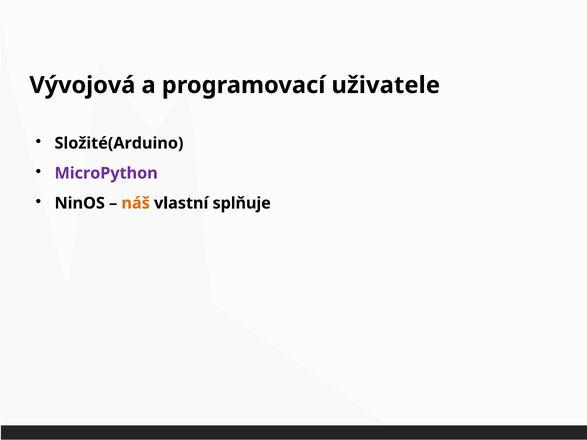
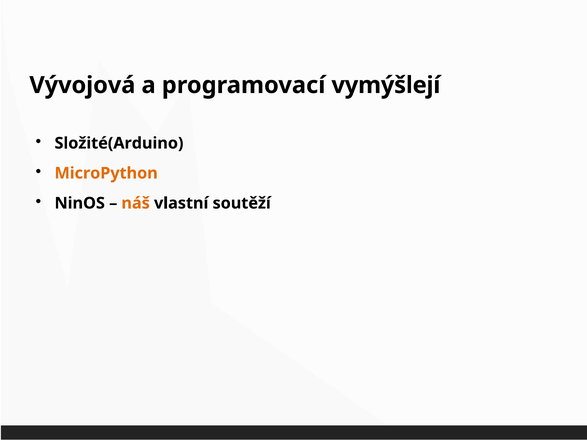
uživatele: uživatele -> vymýšlejí
MicroPython colour: purple -> orange
splňuje: splňuje -> soutěží
